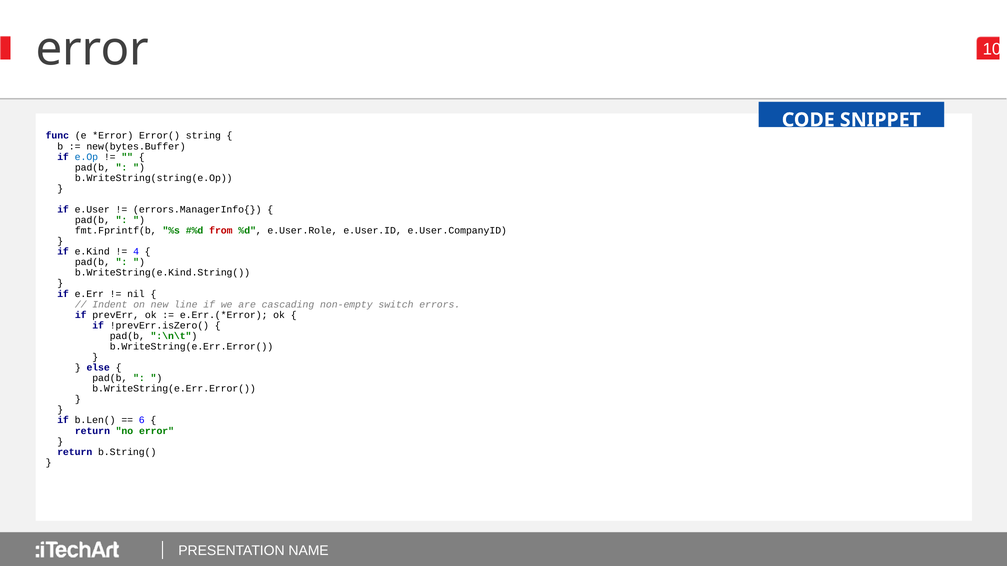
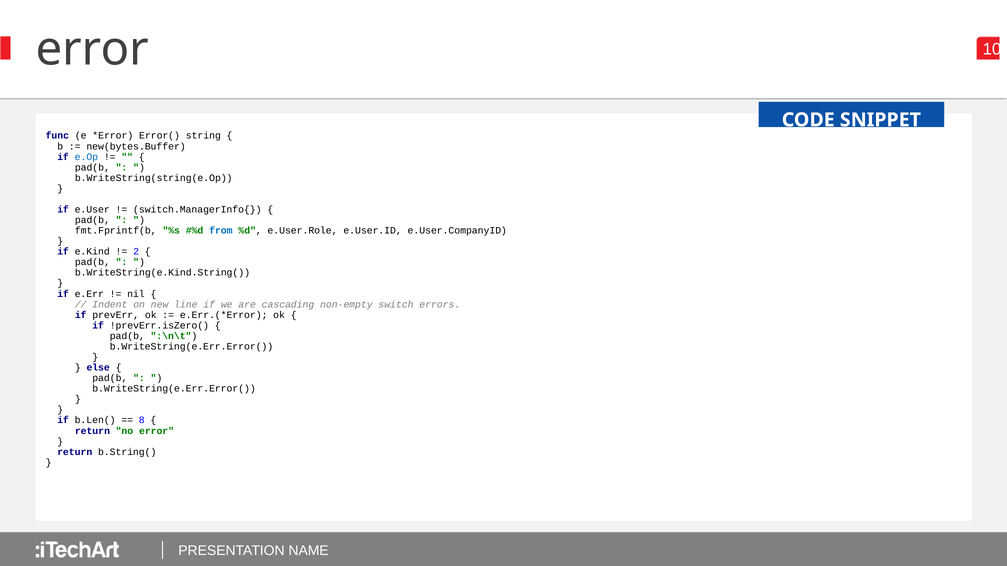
errors.ManagerInfo{: errors.ManagerInfo{ -> switch.ManagerInfo{
from colour: red -> blue
4: 4 -> 2
6: 6 -> 8
